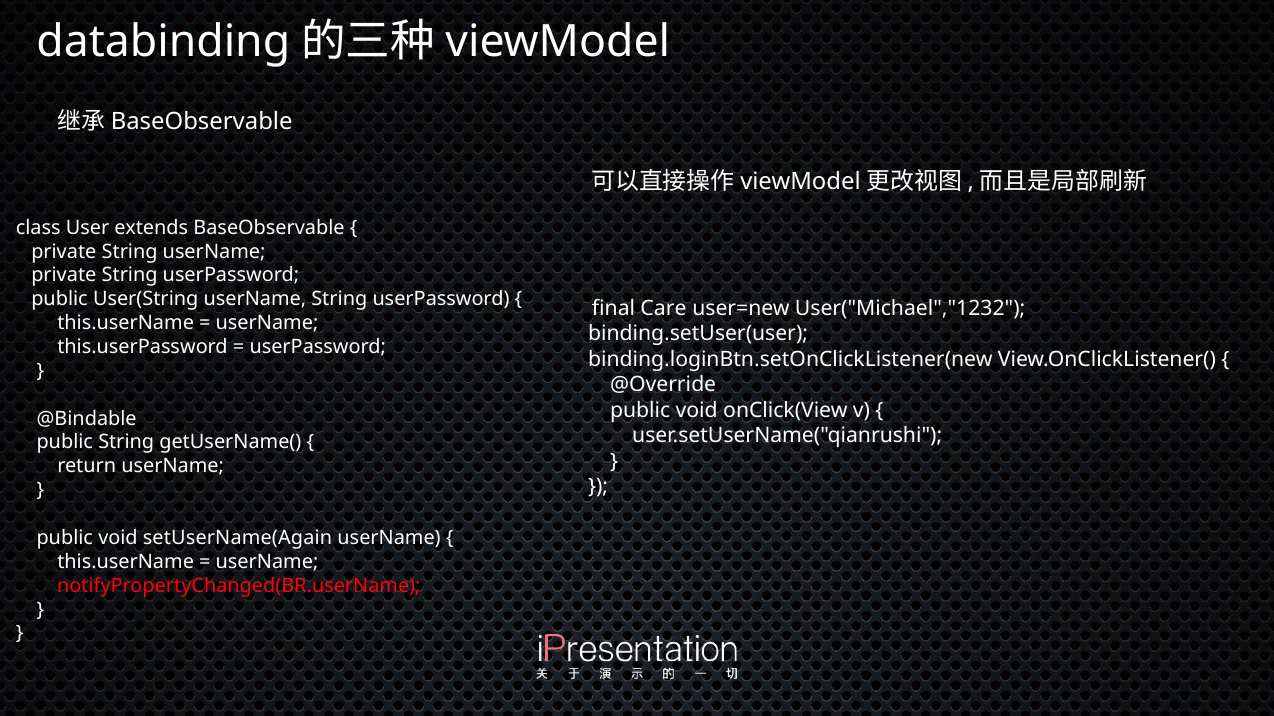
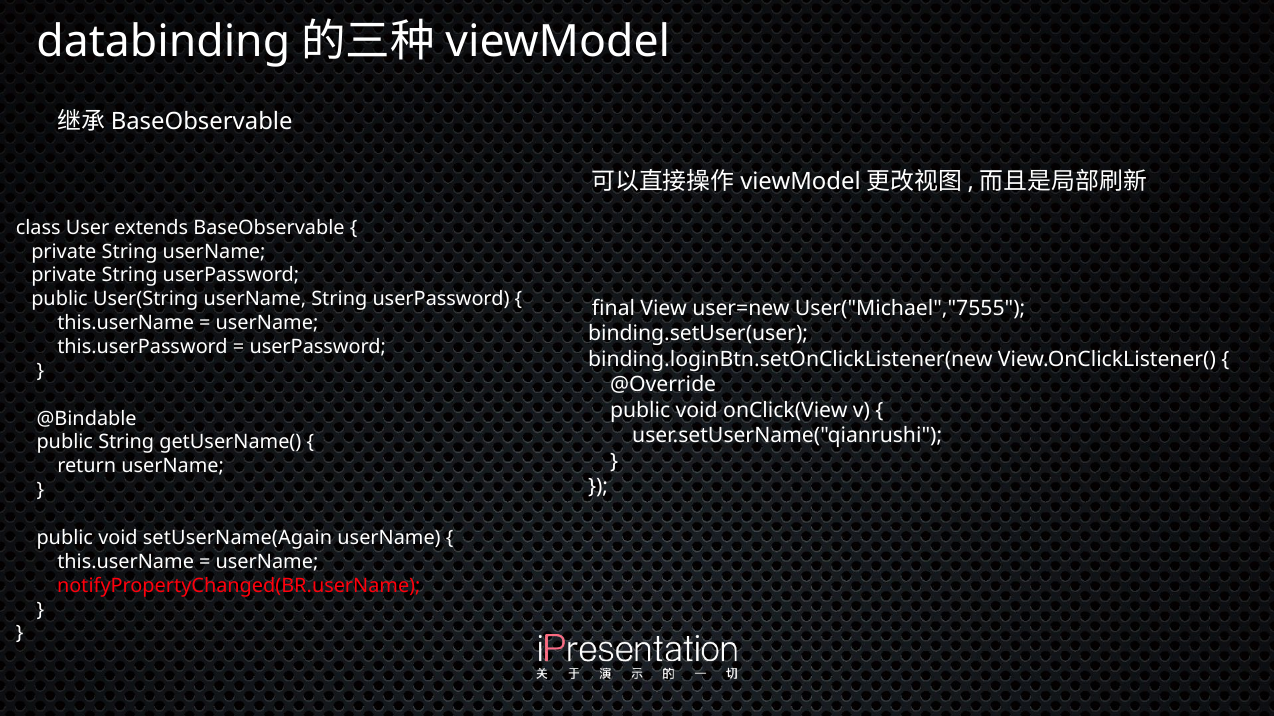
Care: Care -> View
User("Michael","1232: User("Michael","1232 -> User("Michael","7555
